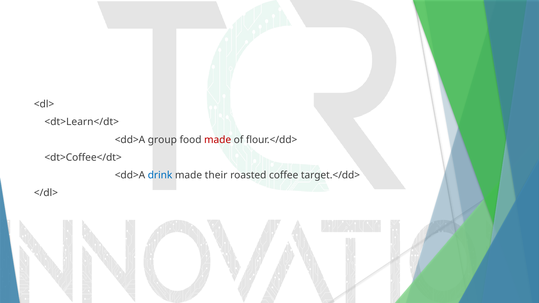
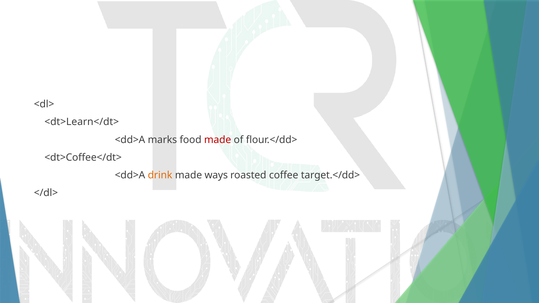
group: group -> marks
drink colour: blue -> orange
their: their -> ways
